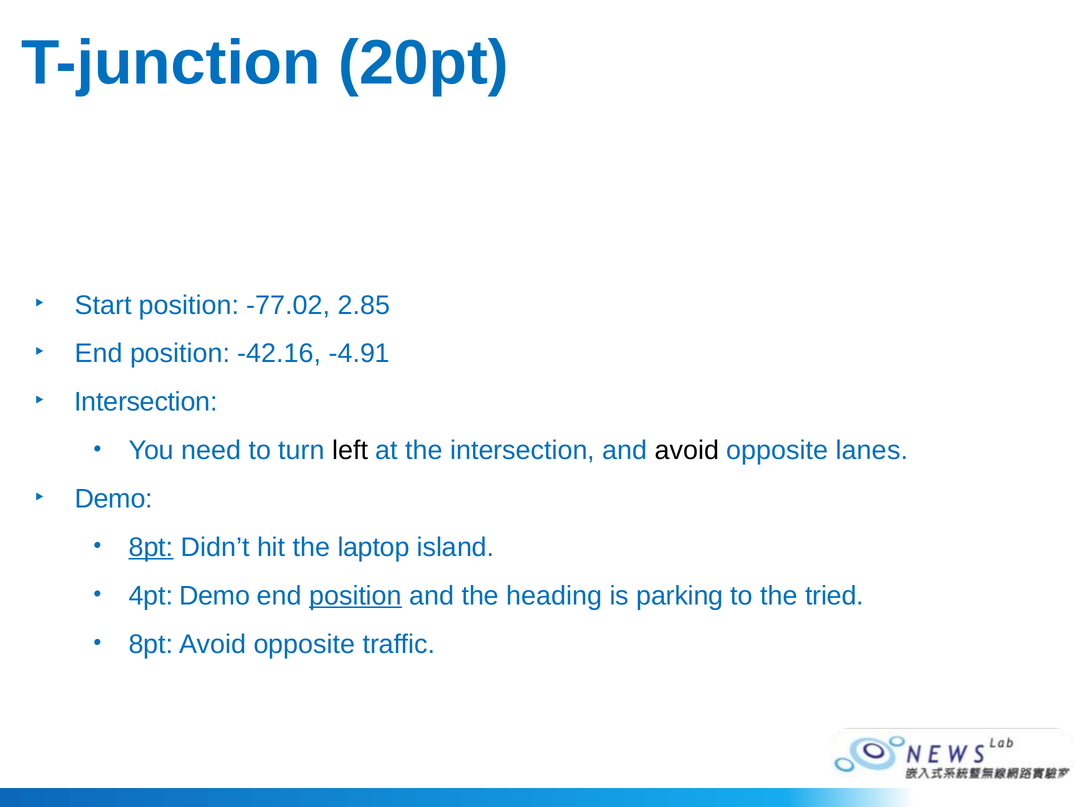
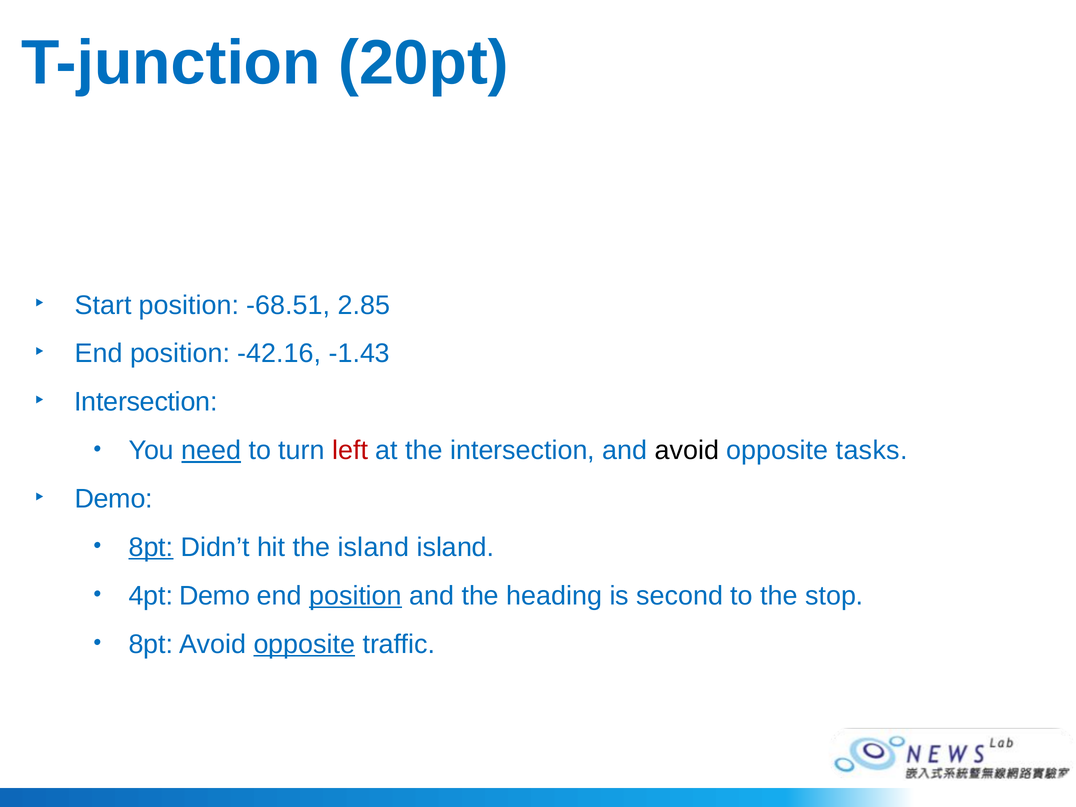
-77.02: -77.02 -> -68.51
-4.91: -4.91 -> -1.43
need underline: none -> present
left colour: black -> red
lanes: lanes -> tasks
the laptop: laptop -> island
parking: parking -> second
tried: tried -> stop
opposite at (304, 644) underline: none -> present
